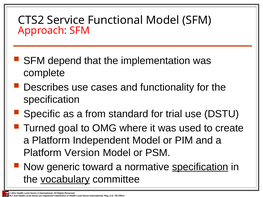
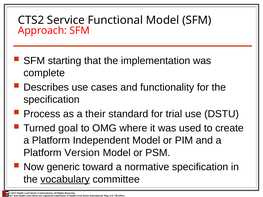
depend: depend -> starting
Specific: Specific -> Process
from: from -> their
specification at (200, 167) underline: present -> none
